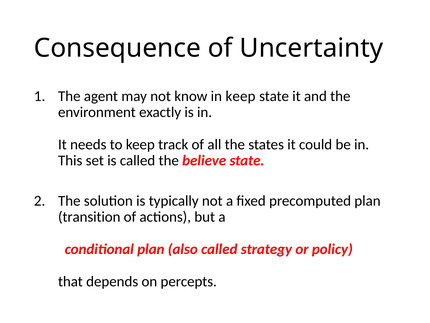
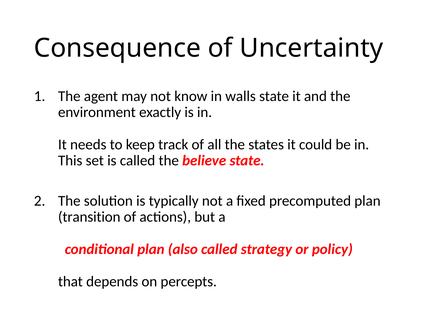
in keep: keep -> walls
